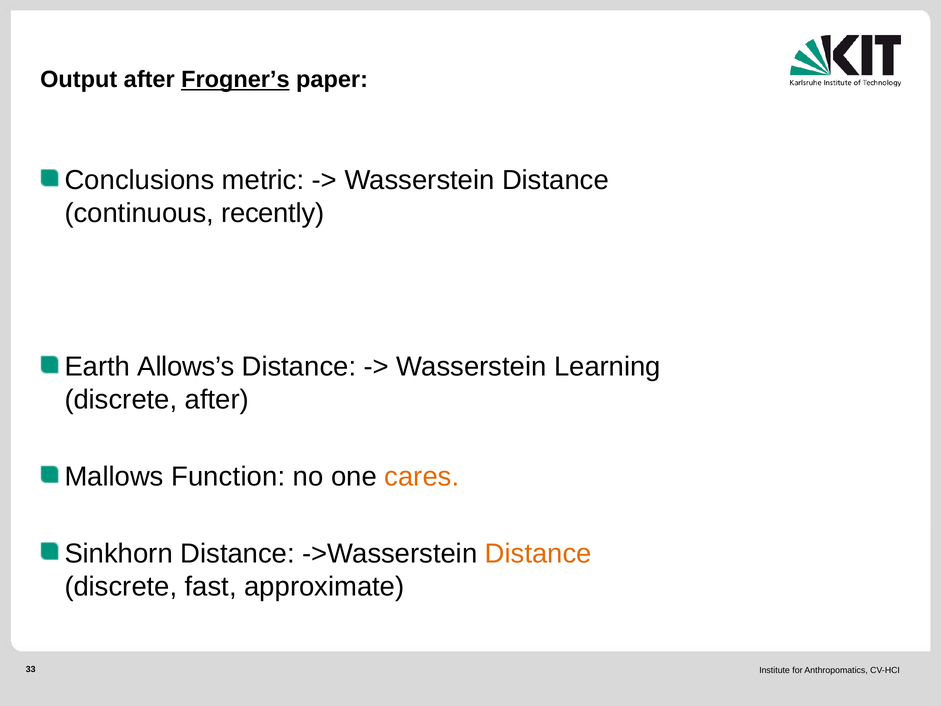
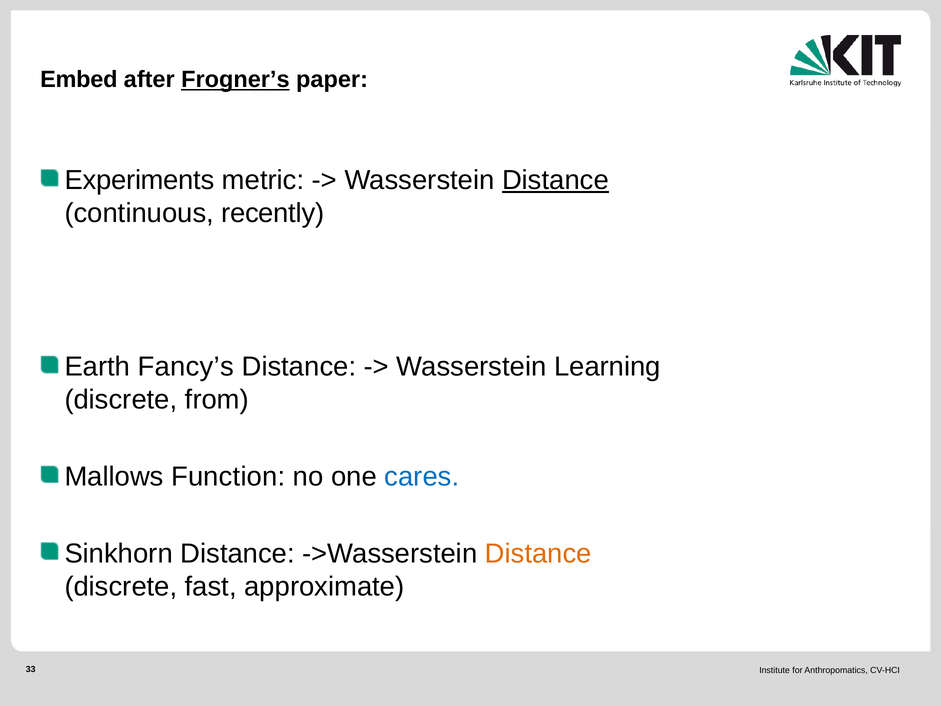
Output: Output -> Embed
Conclusions: Conclusions -> Experiments
Distance at (555, 180) underline: none -> present
Allows’s: Allows’s -> Fancy’s
discrete after: after -> from
cares colour: orange -> blue
